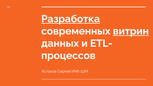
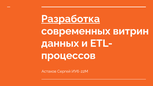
витрин underline: present -> none
